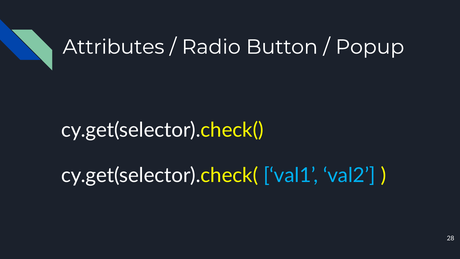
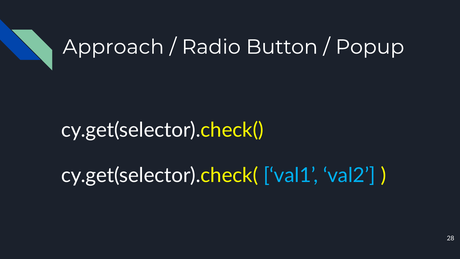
Attributes: Attributes -> Approach
